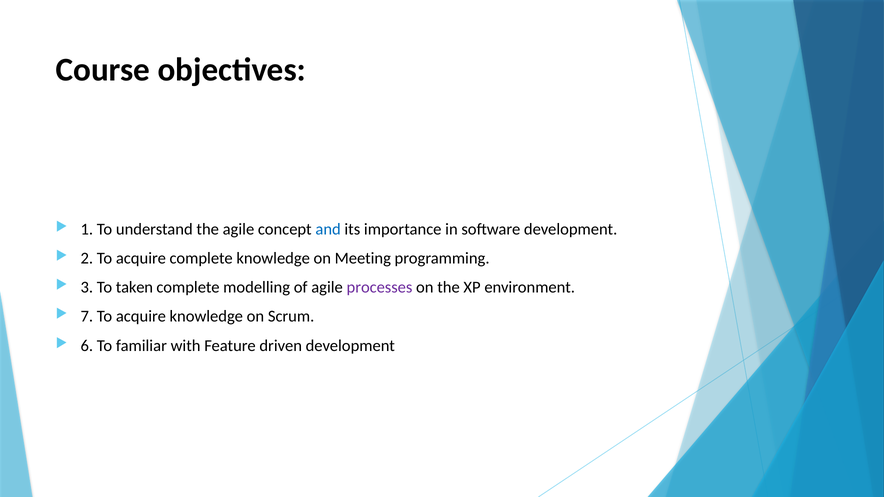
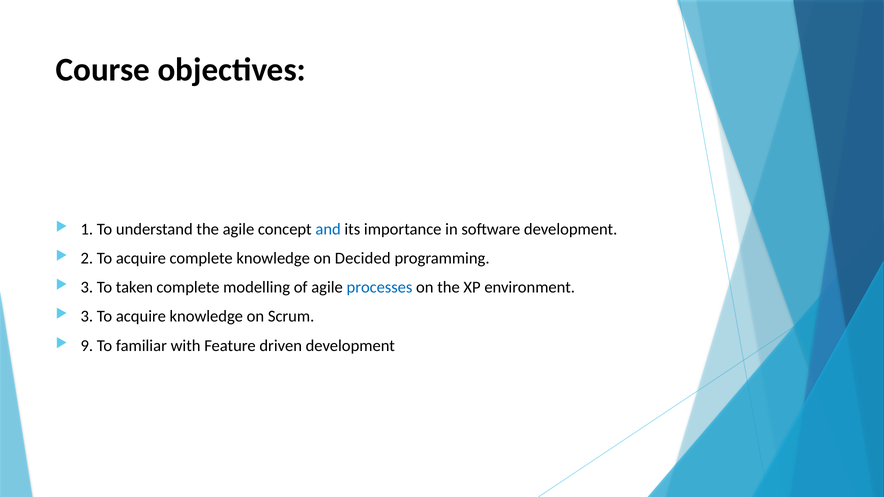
Meeting: Meeting -> Decided
processes colour: purple -> blue
7 at (87, 317): 7 -> 3
6: 6 -> 9
